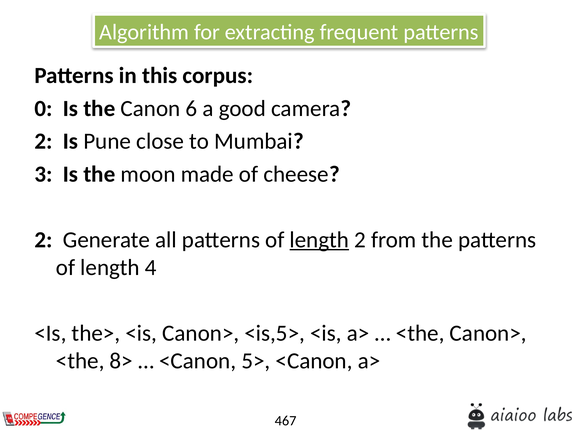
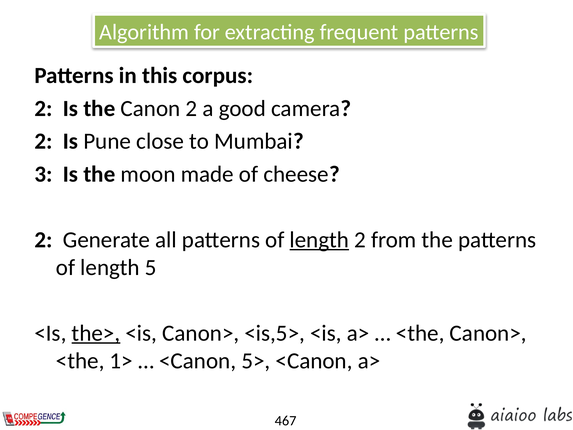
0 at (43, 108): 0 -> 2
Canon 6: 6 -> 2
4: 4 -> 5
the> underline: none -> present
8>: 8> -> 1>
